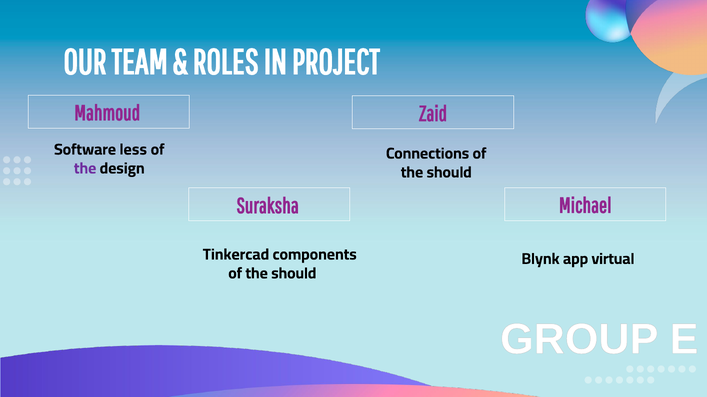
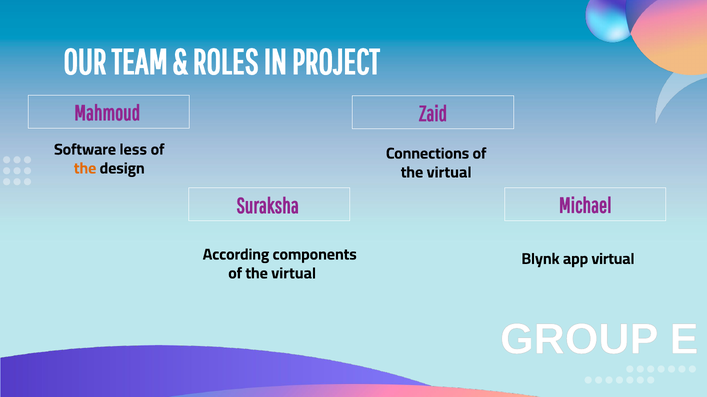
the at (85, 169) colour: purple -> orange
should at (449, 173): should -> virtual
Tinkercad: Tinkercad -> According
should at (294, 274): should -> virtual
